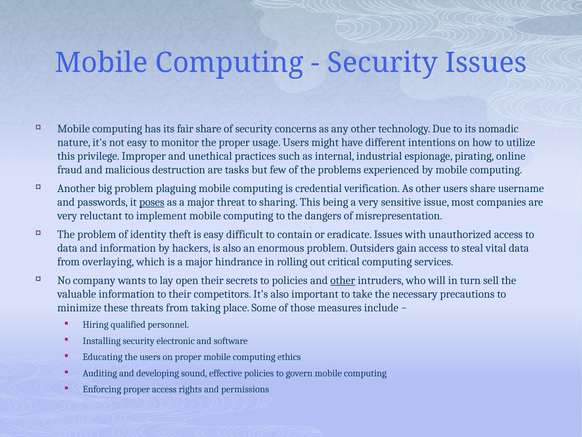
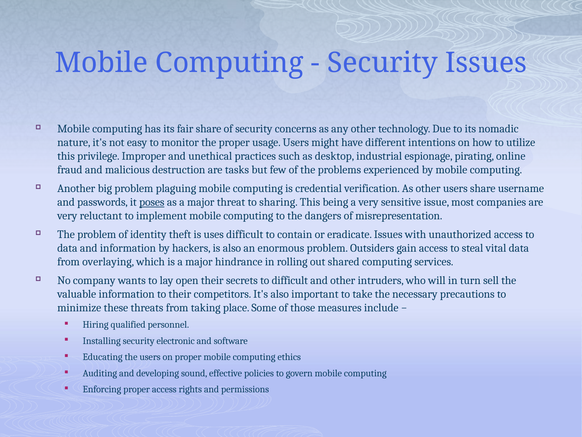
internal: internal -> desktop
is easy: easy -> uses
critical: critical -> shared
to policies: policies -> difficult
other at (343, 280) underline: present -> none
